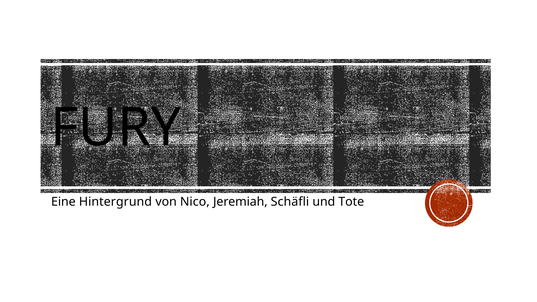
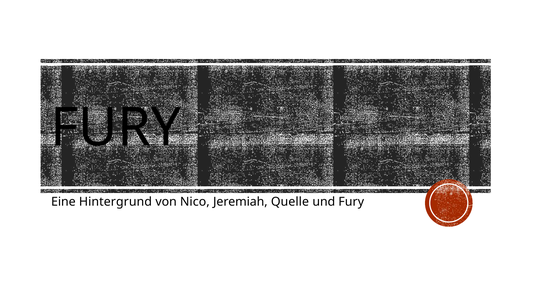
Schäfli: Schäfli -> Quelle
und Tote: Tote -> Fury
